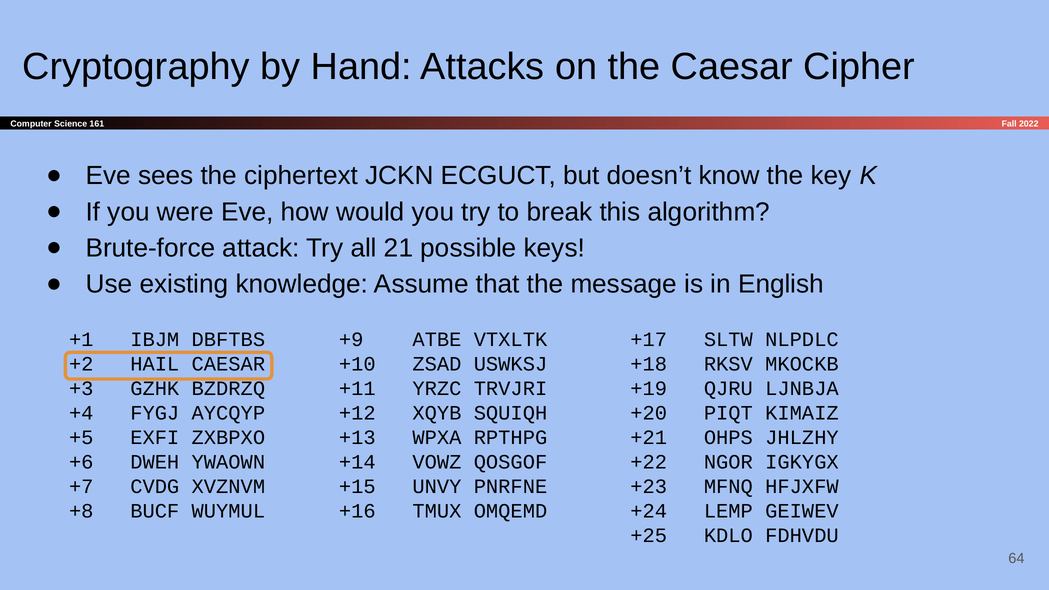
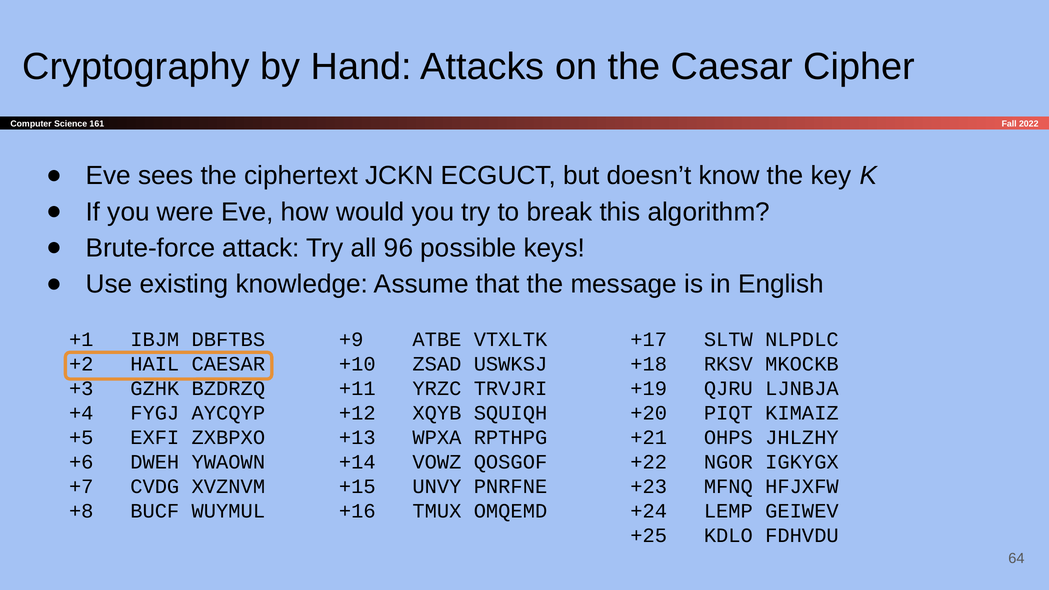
21: 21 -> 96
